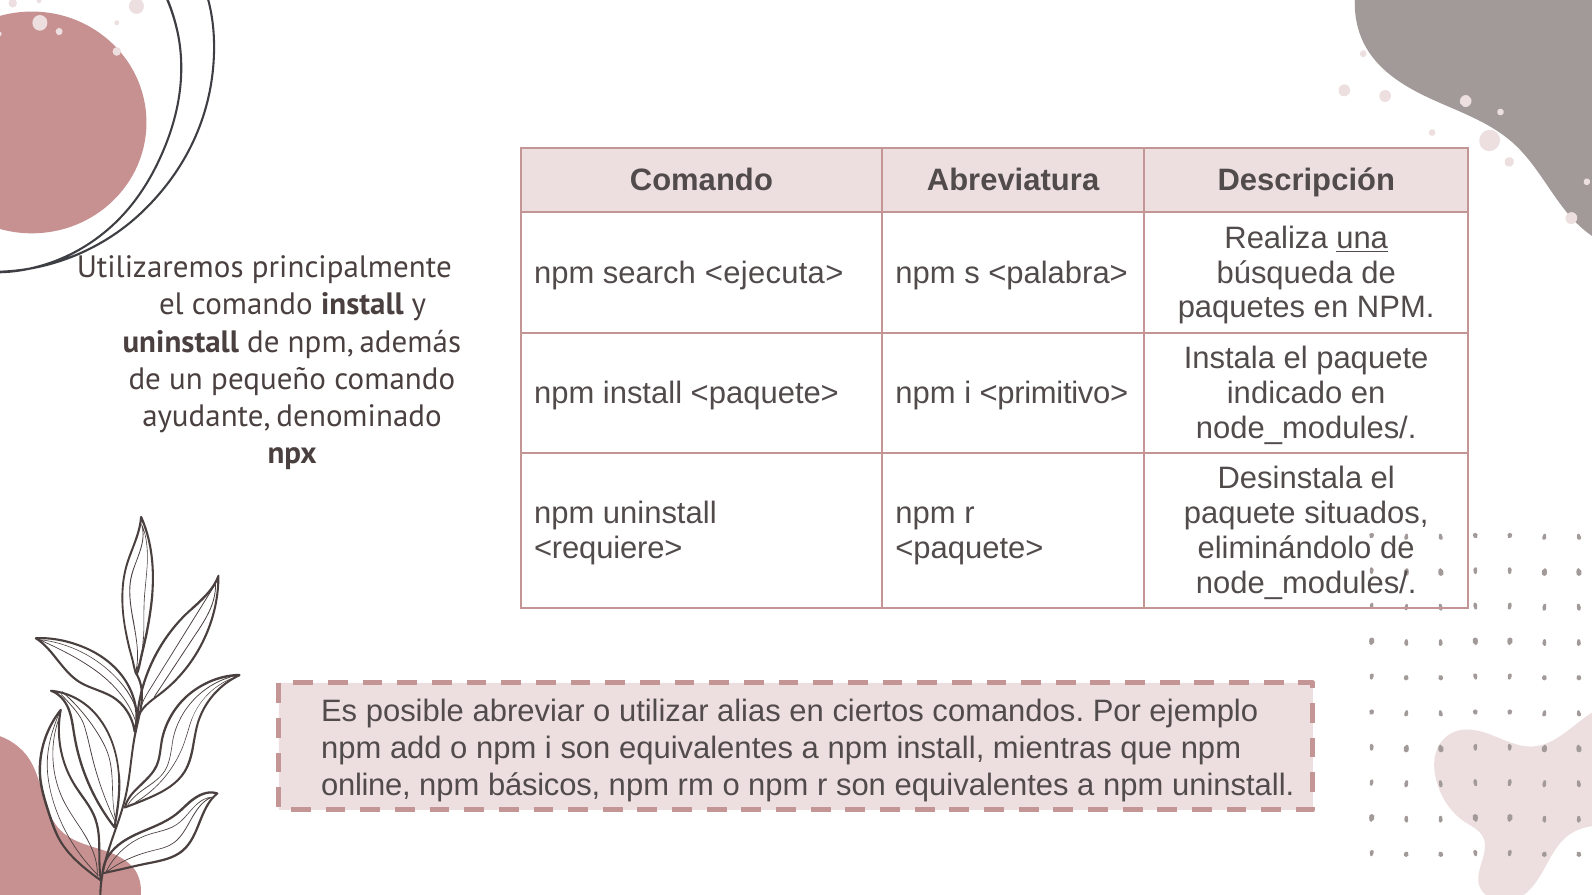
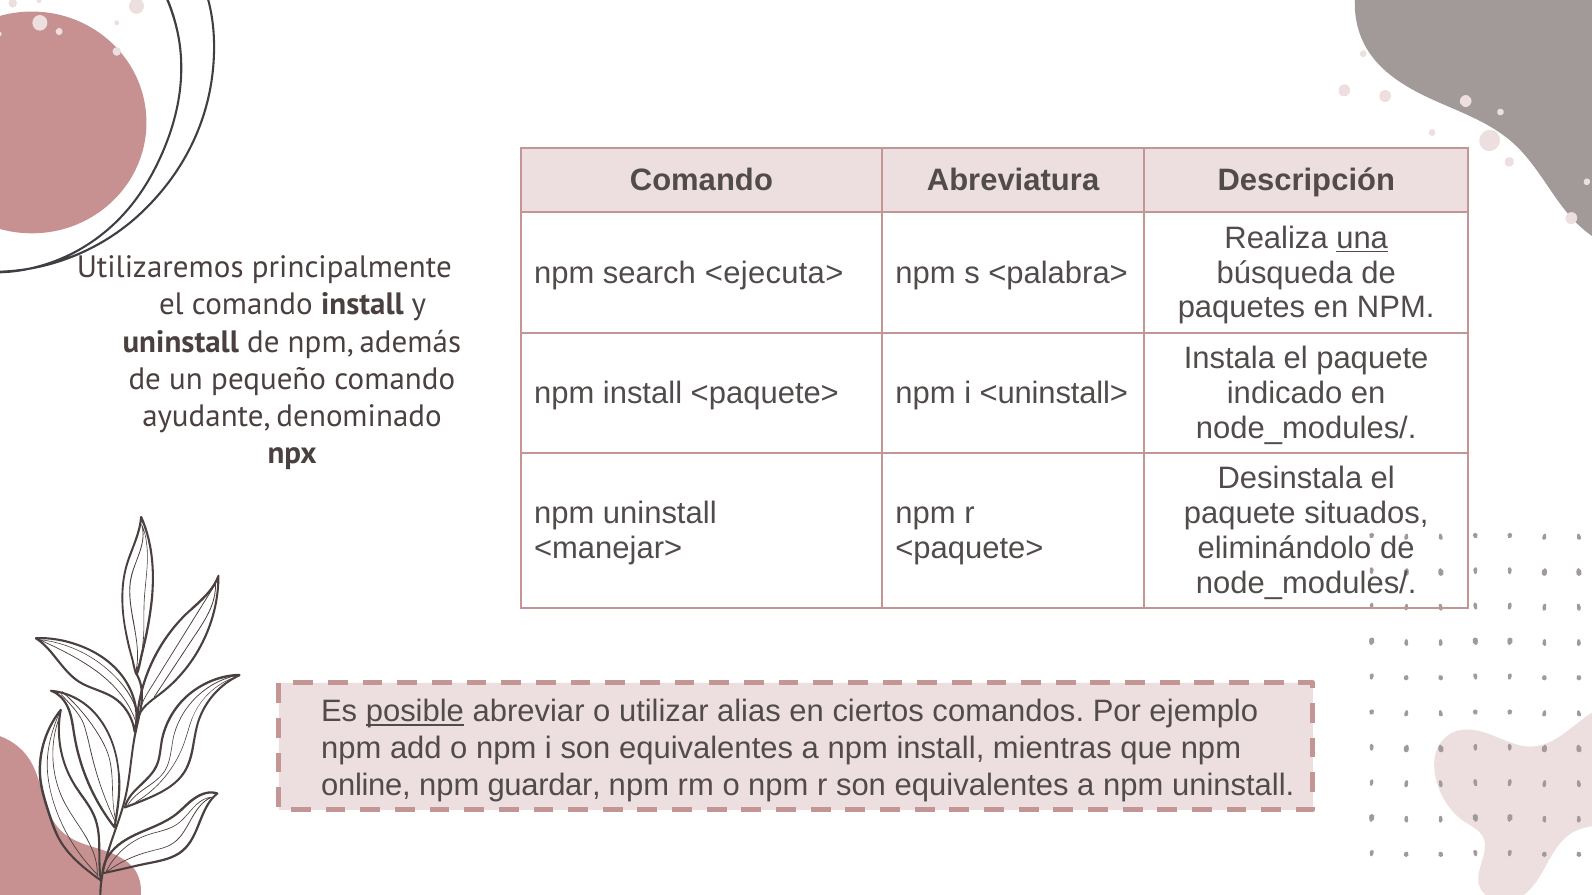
<primitivo>: <primitivo> -> <uninstall>
<requiere>: <requiere> -> <manejar>
posible underline: none -> present
básicos: básicos -> guardar
